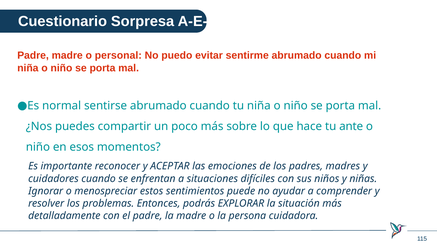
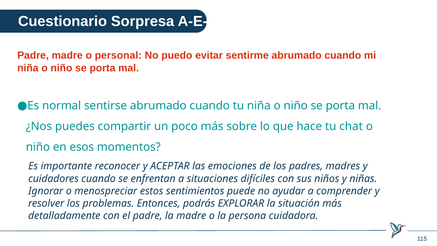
ante: ante -> chat
